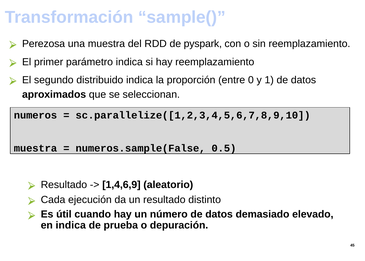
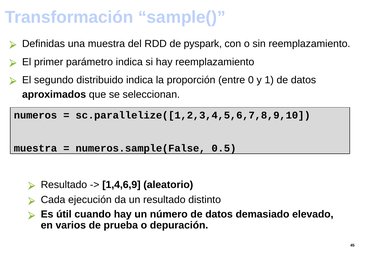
Perezosa: Perezosa -> Definidas
en indica: indica -> varios
